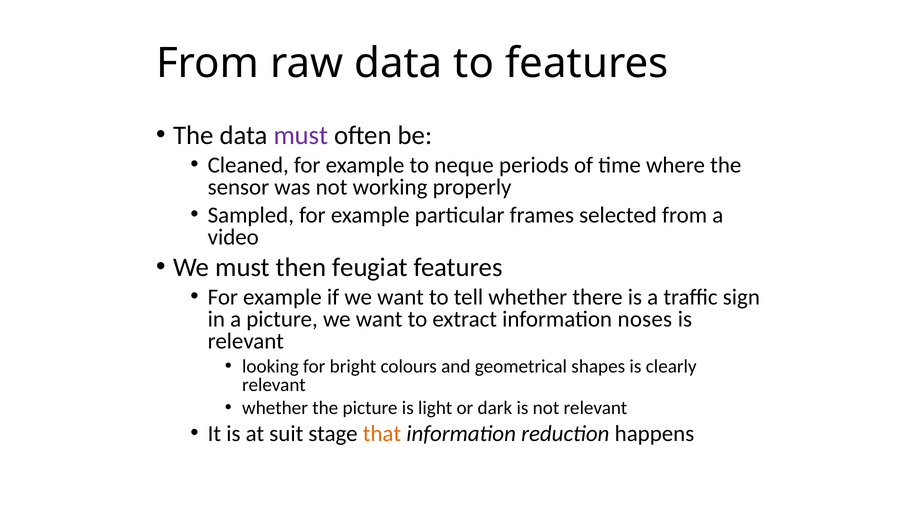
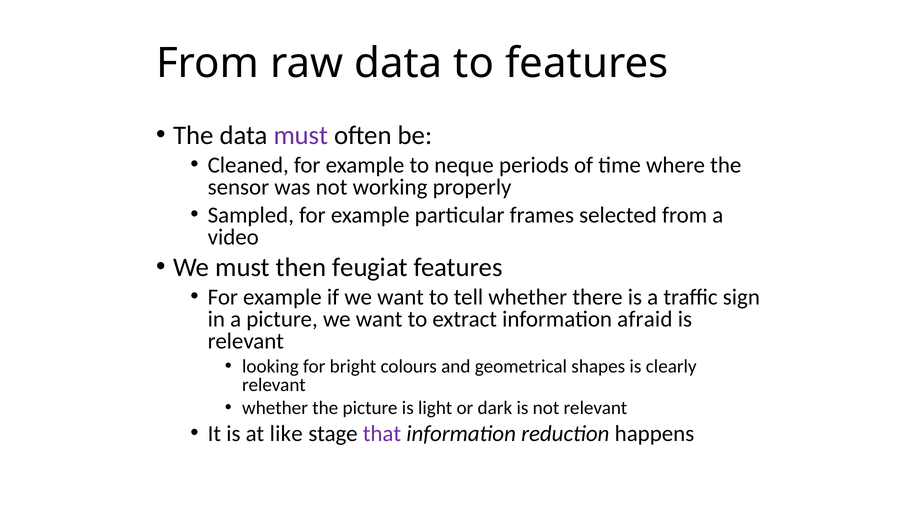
noses: noses -> afraid
suit: suit -> like
that colour: orange -> purple
